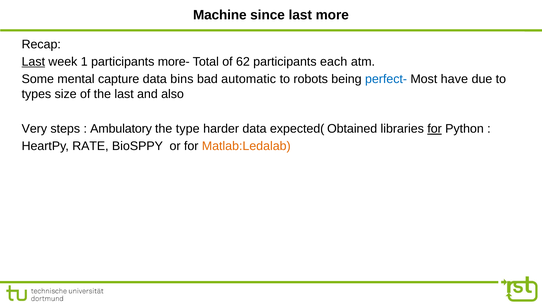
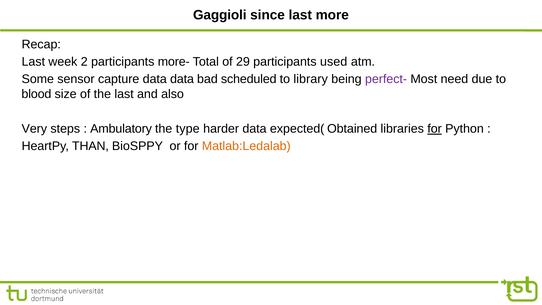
Machine: Machine -> Gaggioli
Last at (33, 62) underline: present -> none
1: 1 -> 2
62: 62 -> 29
each: each -> used
mental: mental -> sensor
data bins: bins -> data
automatic: automatic -> scheduled
robots: robots -> library
perfect- colour: blue -> purple
have: have -> need
types: types -> blood
RATE: RATE -> THAN
